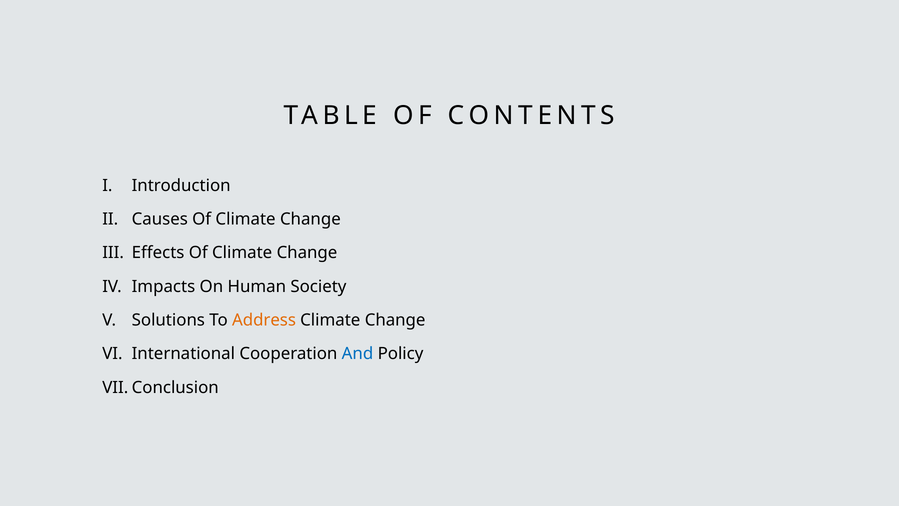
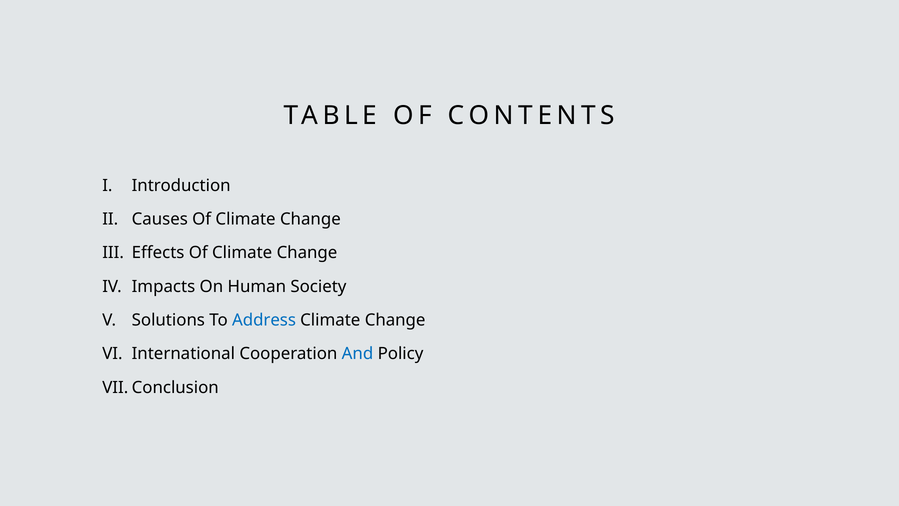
Address colour: orange -> blue
